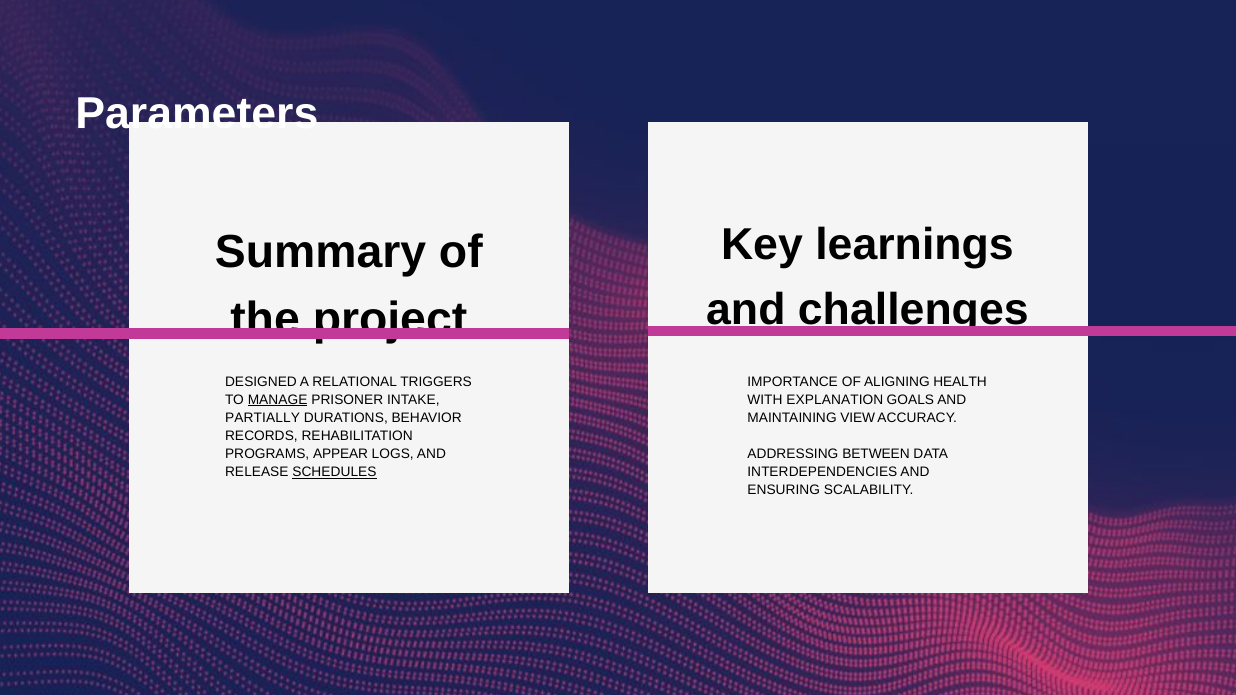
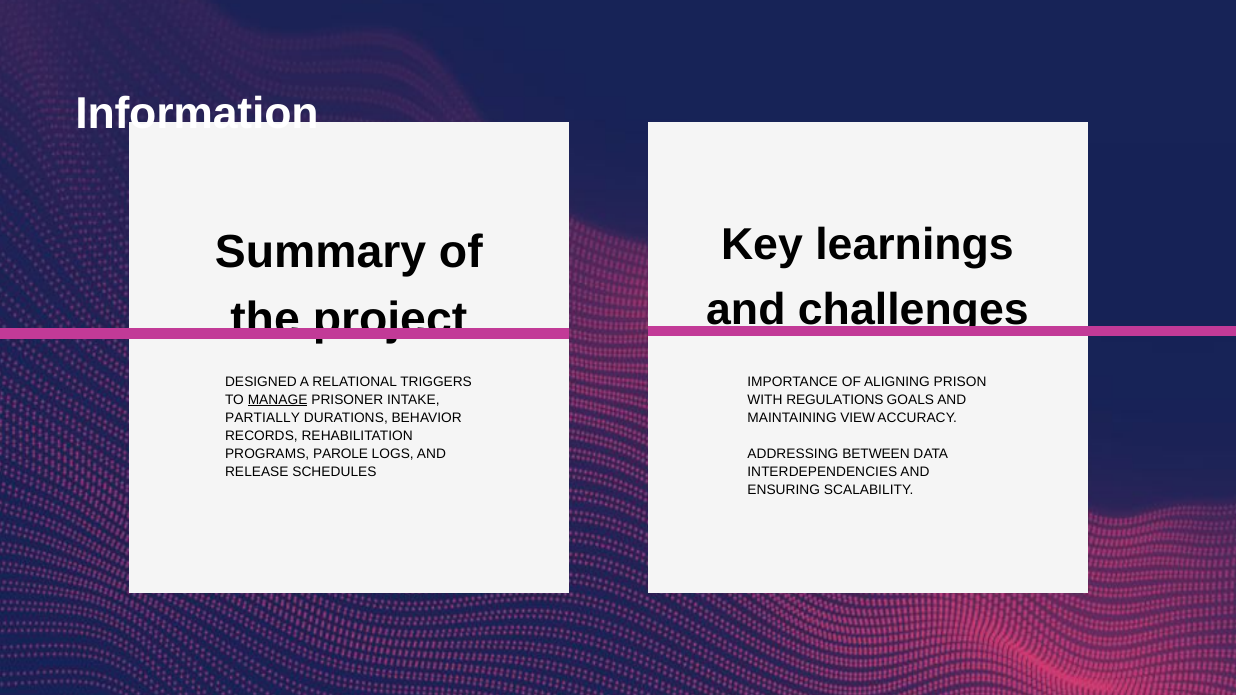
Parameters: Parameters -> Information
HEALTH: HEALTH -> PRISON
EXPLANATION: EXPLANATION -> REGULATIONS
APPEAR: APPEAR -> PAROLE
SCHEDULES underline: present -> none
